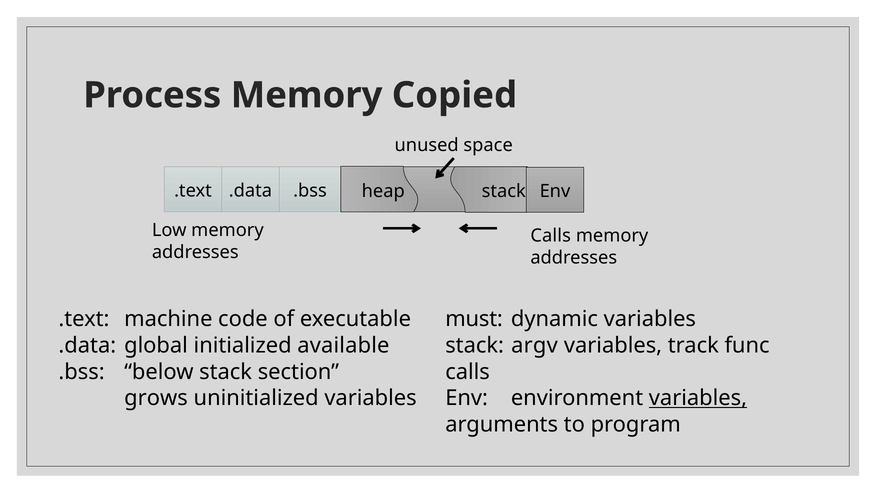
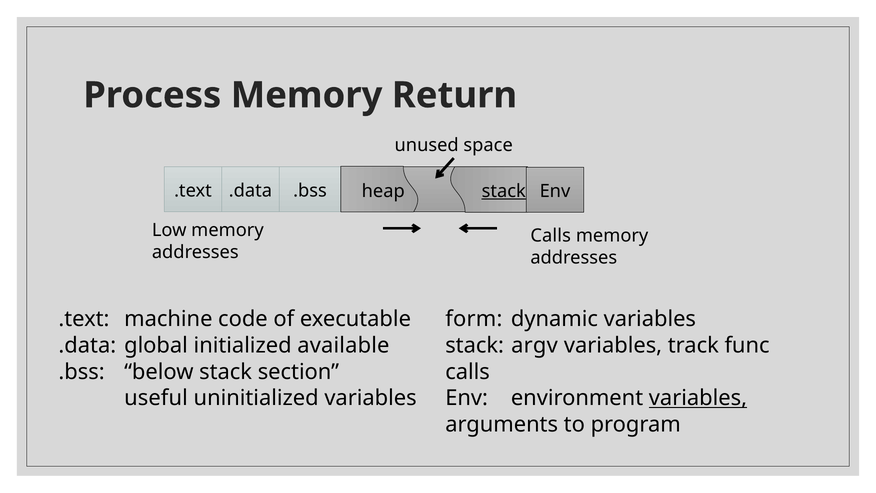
Copied: Copied -> Return
stack at (504, 191) underline: none -> present
must: must -> form
grows: grows -> useful
